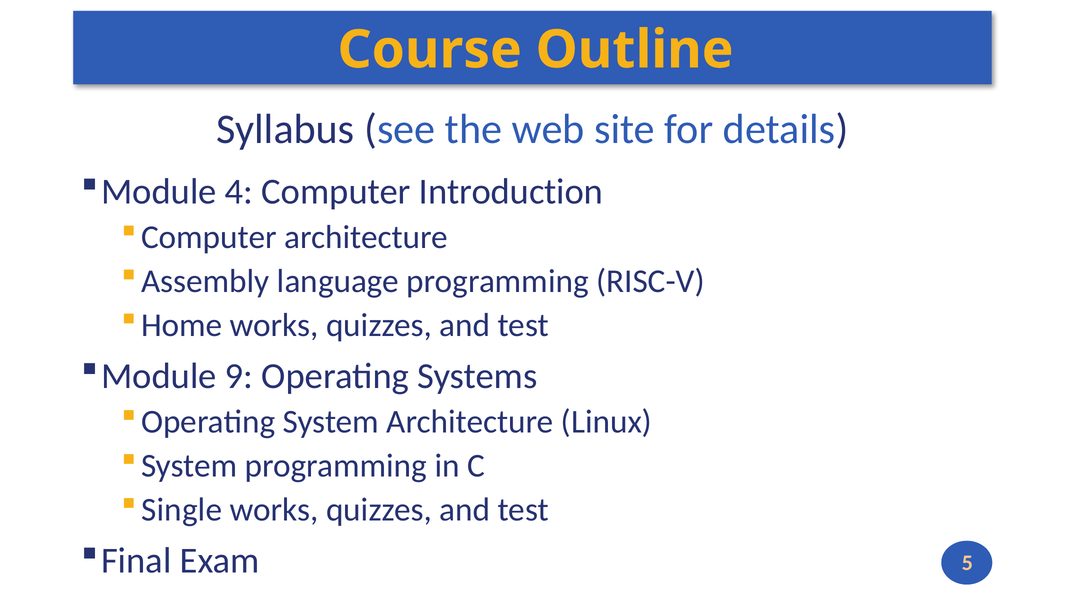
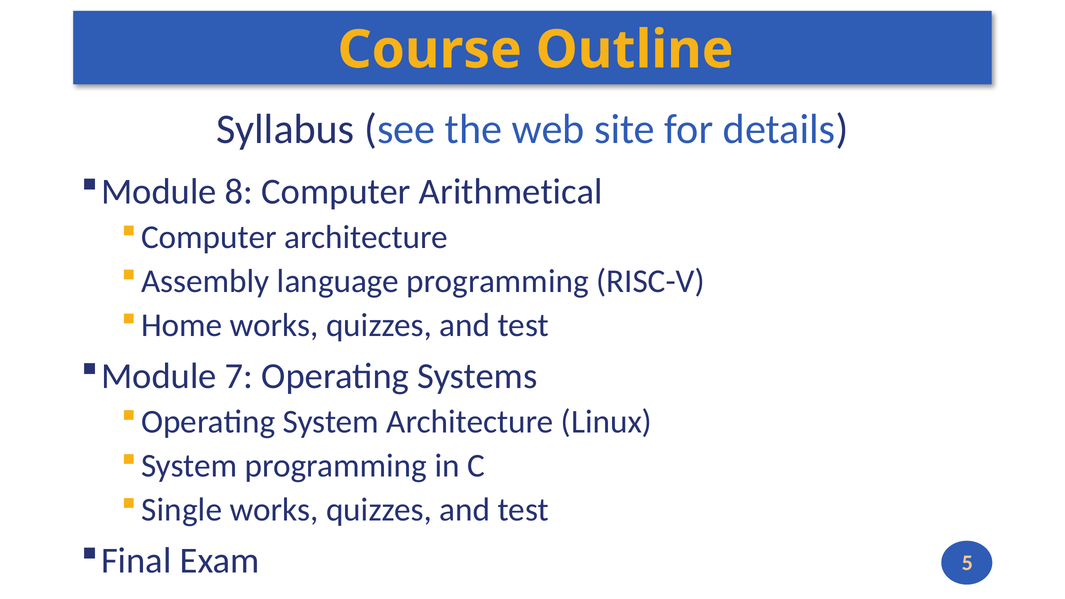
4: 4 -> 8
Introduction: Introduction -> Arithmetical
9: 9 -> 7
